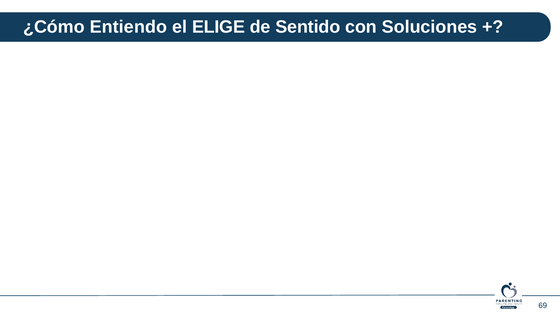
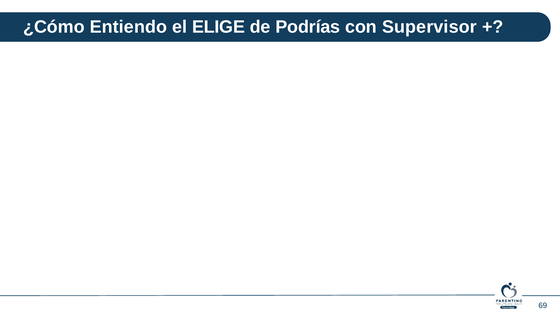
Sentido: Sentido -> Podrías
Soluciones: Soluciones -> Supervisor
